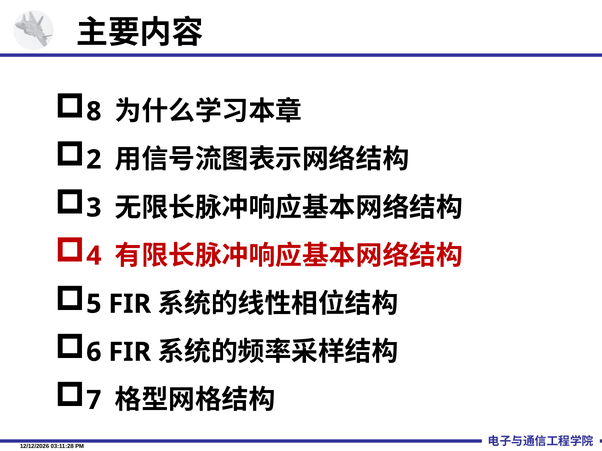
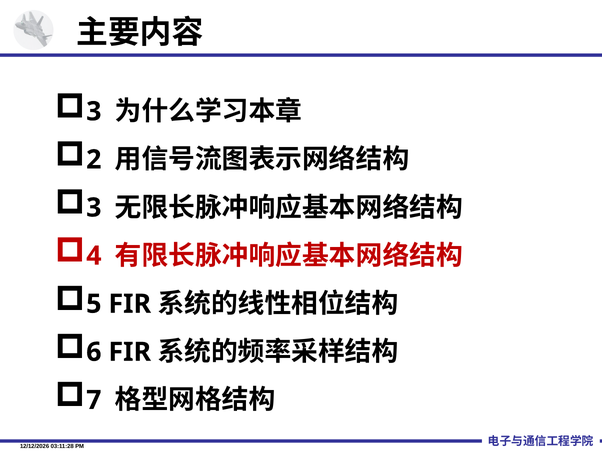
8 at (94, 112): 8 -> 3
